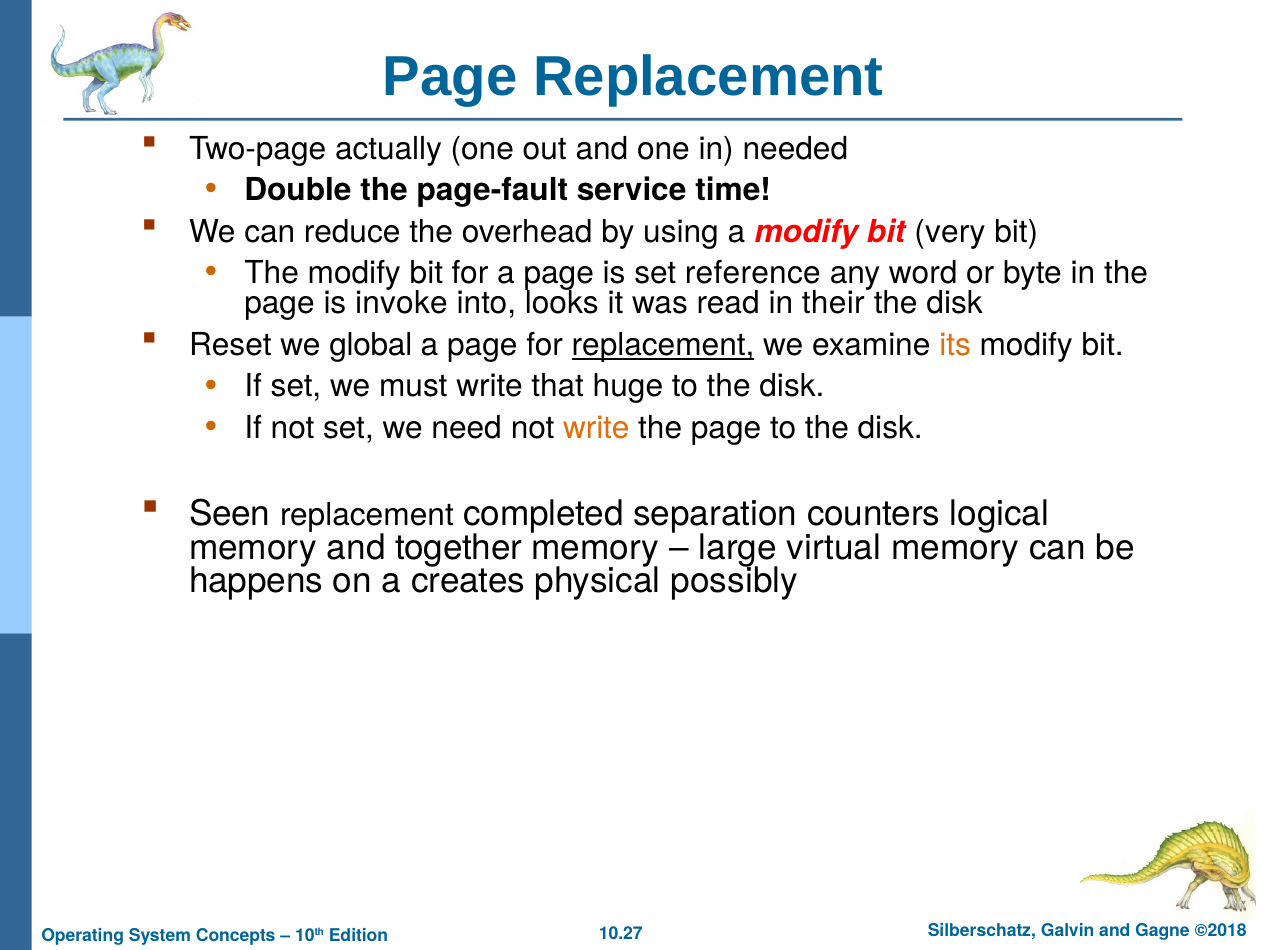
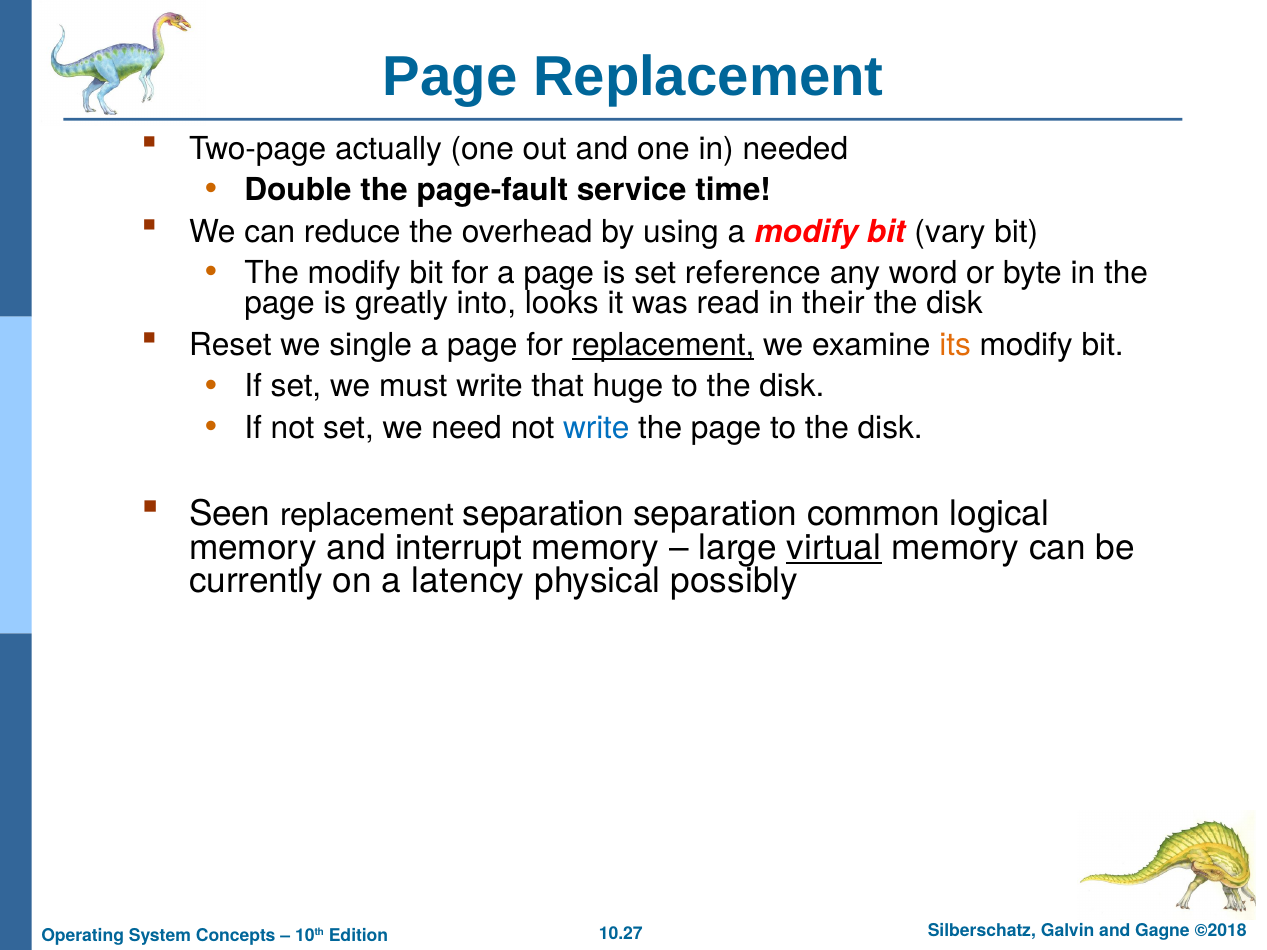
very: very -> vary
invoke: invoke -> greatly
global: global -> single
write at (596, 428) colour: orange -> blue
replacement completed: completed -> separation
counters: counters -> common
together: together -> interrupt
virtual underline: none -> present
happens: happens -> currently
creates: creates -> latency
